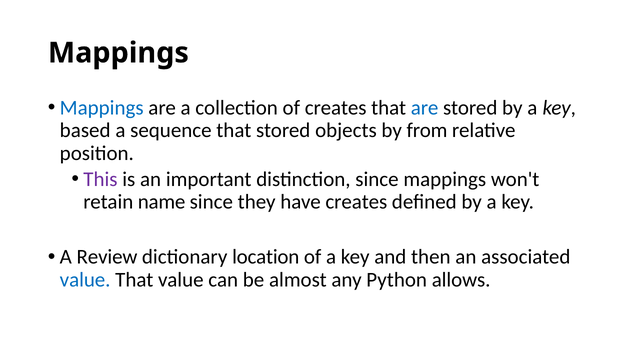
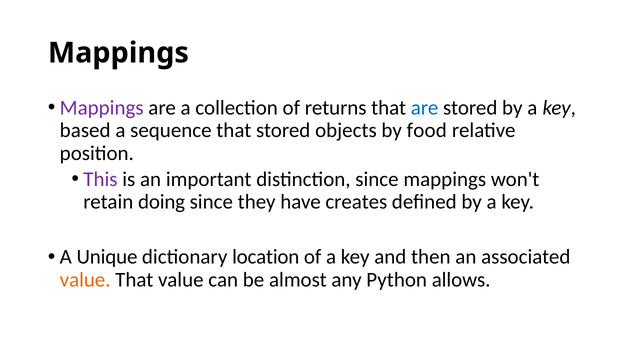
Mappings at (102, 108) colour: blue -> purple
of creates: creates -> returns
from: from -> food
name: name -> doing
Review: Review -> Unique
value at (85, 279) colour: blue -> orange
